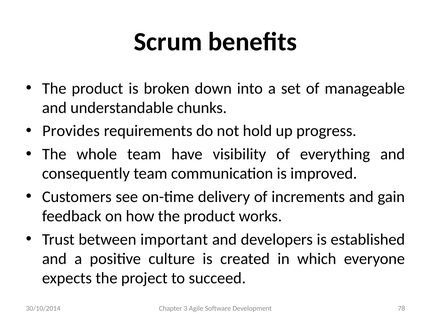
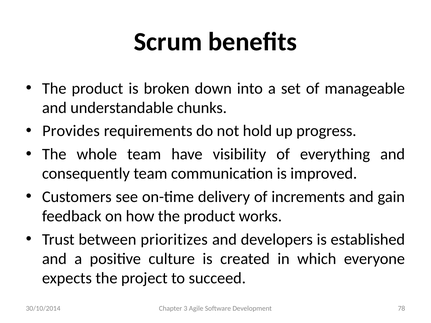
important: important -> prioritizes
